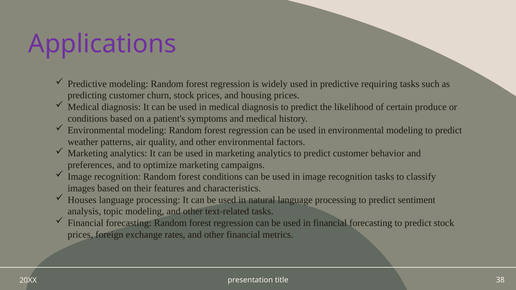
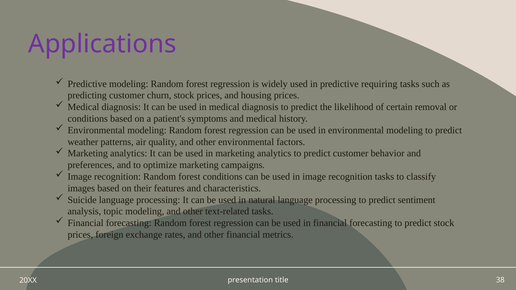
produce: produce -> removal
Houses: Houses -> Suicide
